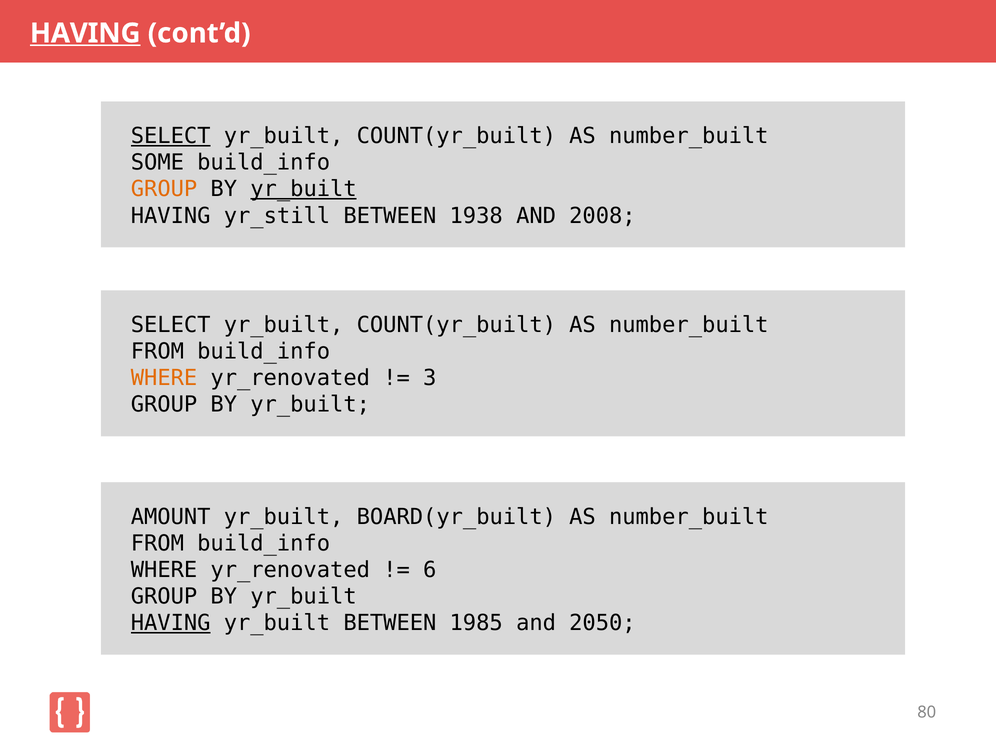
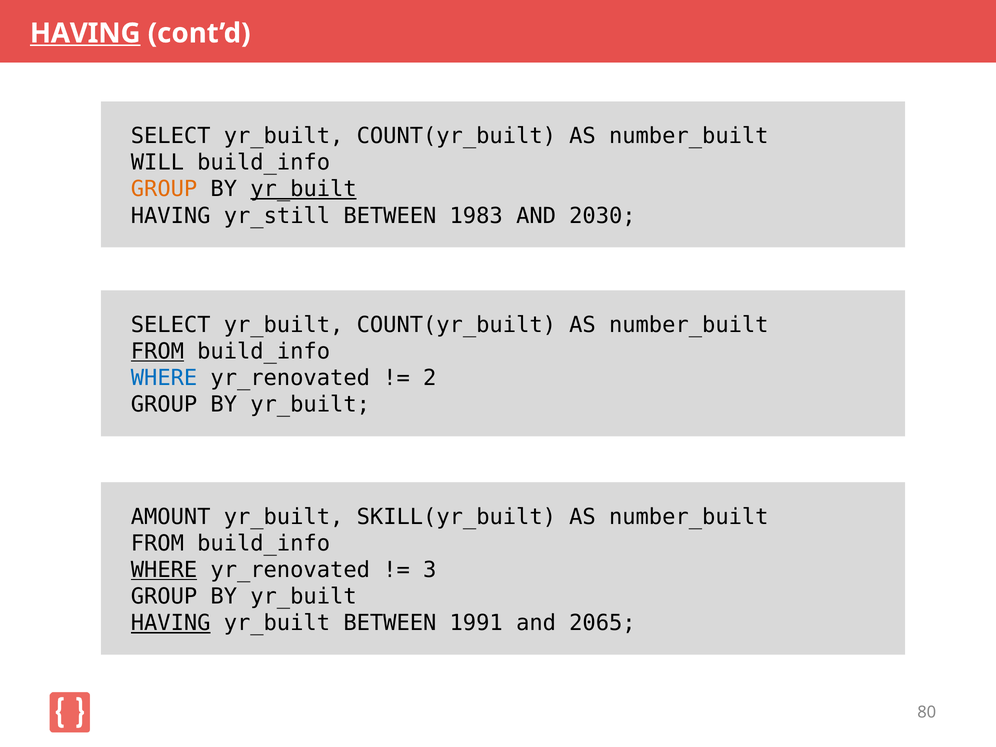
SELECT at (171, 136) underline: present -> none
SOME: SOME -> WILL
1938: 1938 -> 1983
2008: 2008 -> 2030
FROM at (157, 352) underline: none -> present
WHERE at (164, 378) colour: orange -> blue
3: 3 -> 2
BOARD(yr_built: BOARD(yr_built -> SKILL(yr_built
WHERE at (164, 570) underline: none -> present
6: 6 -> 3
1985: 1985 -> 1991
2050: 2050 -> 2065
